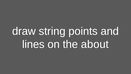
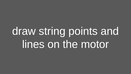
about: about -> motor
